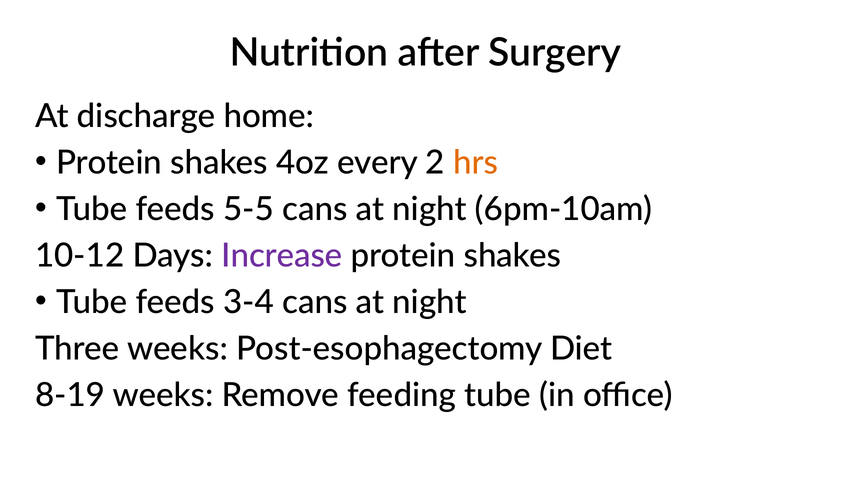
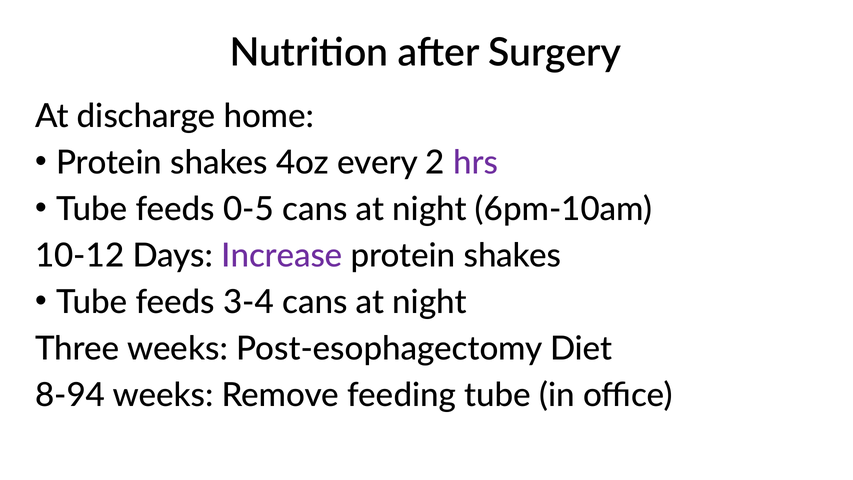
hrs colour: orange -> purple
5-5: 5-5 -> 0-5
8-19: 8-19 -> 8-94
